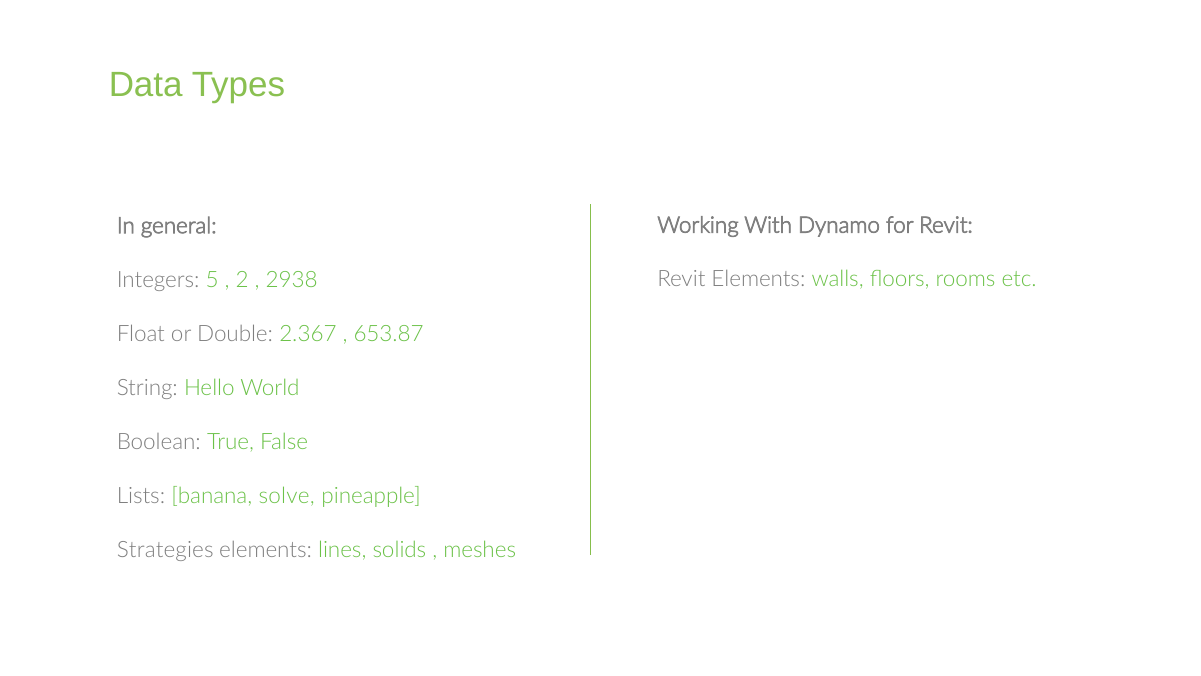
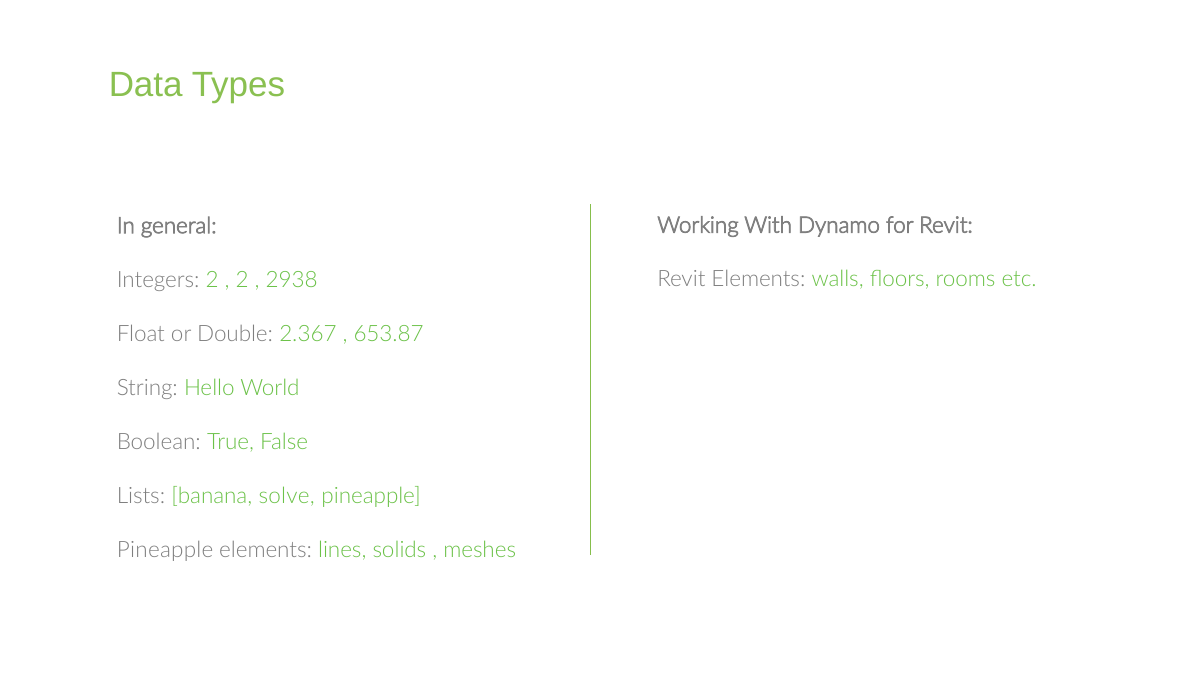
Integers 5: 5 -> 2
Strategies at (165, 550): Strategies -> Pineapple
